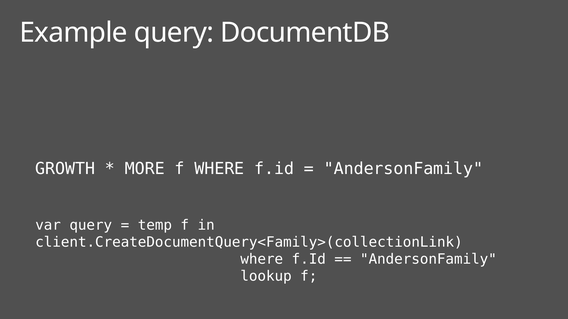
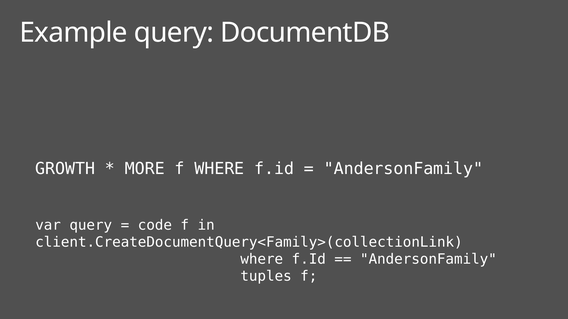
temp: temp -> code
lookup: lookup -> tuples
